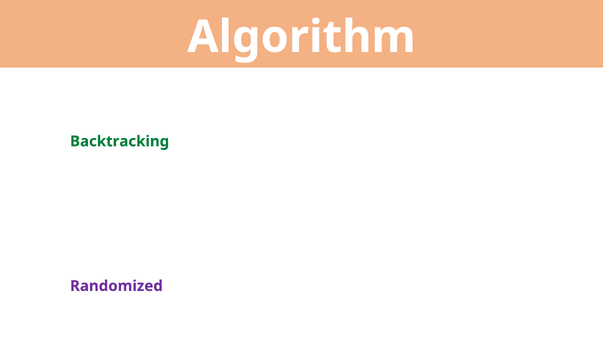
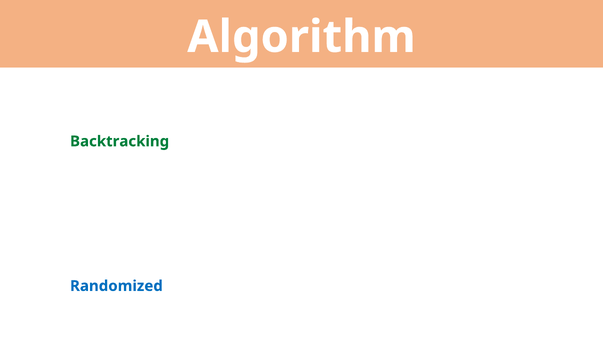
Randomized colour: purple -> blue
